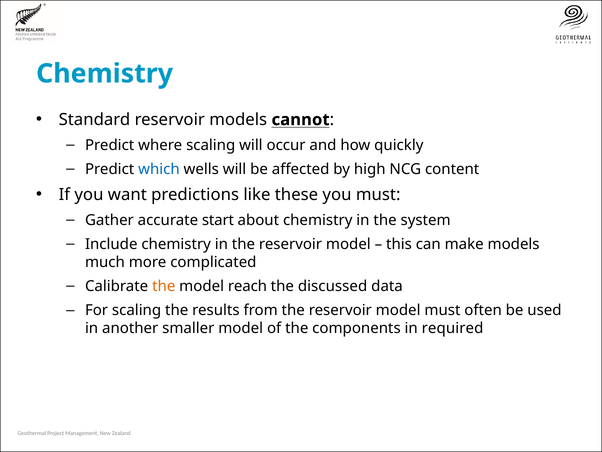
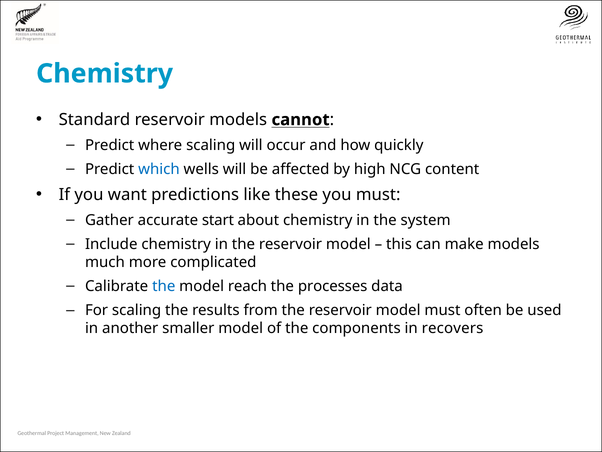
the at (164, 286) colour: orange -> blue
discussed: discussed -> processes
required: required -> recovers
